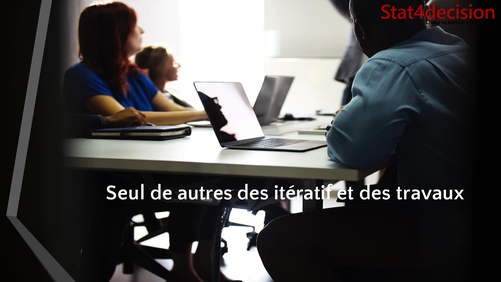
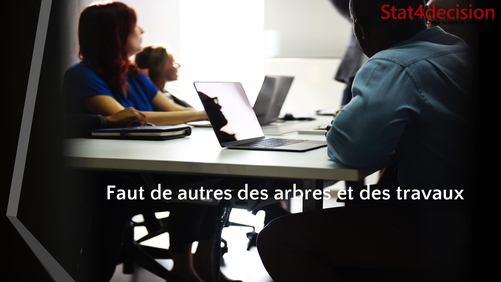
Seul: Seul -> Faut
itératif: itératif -> arbres
